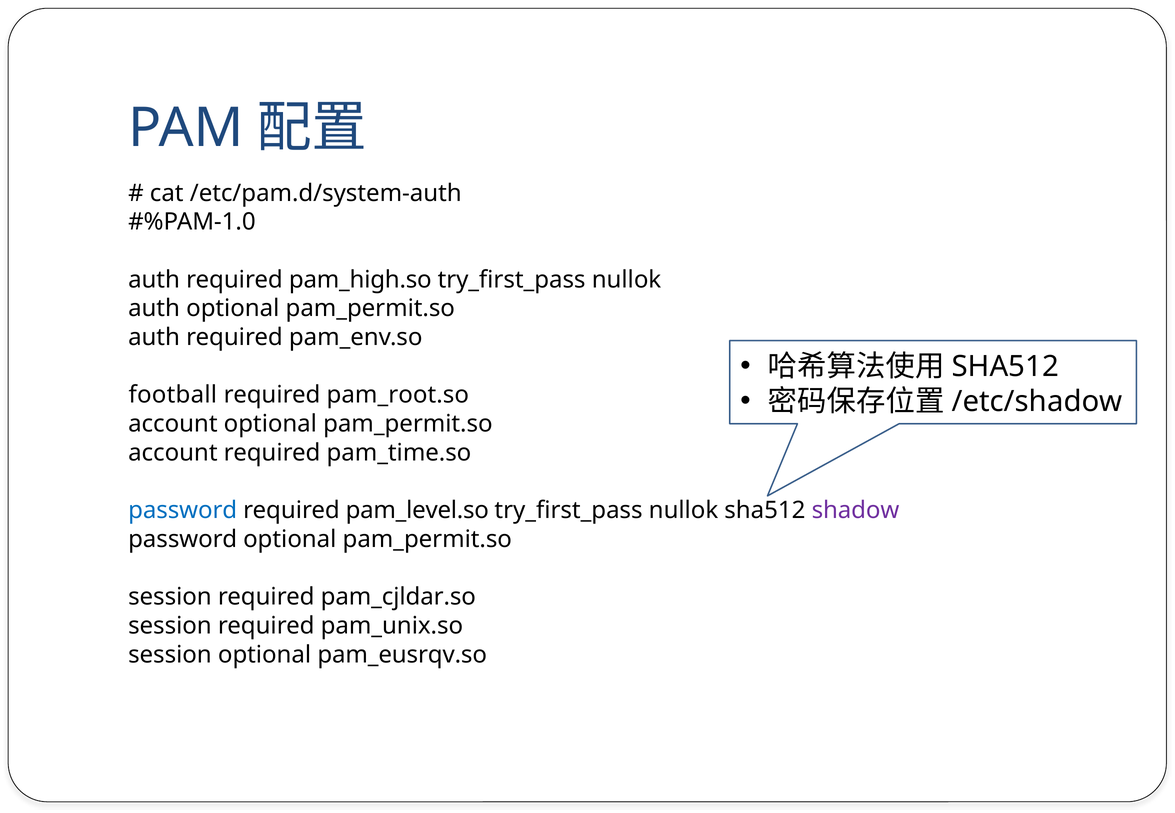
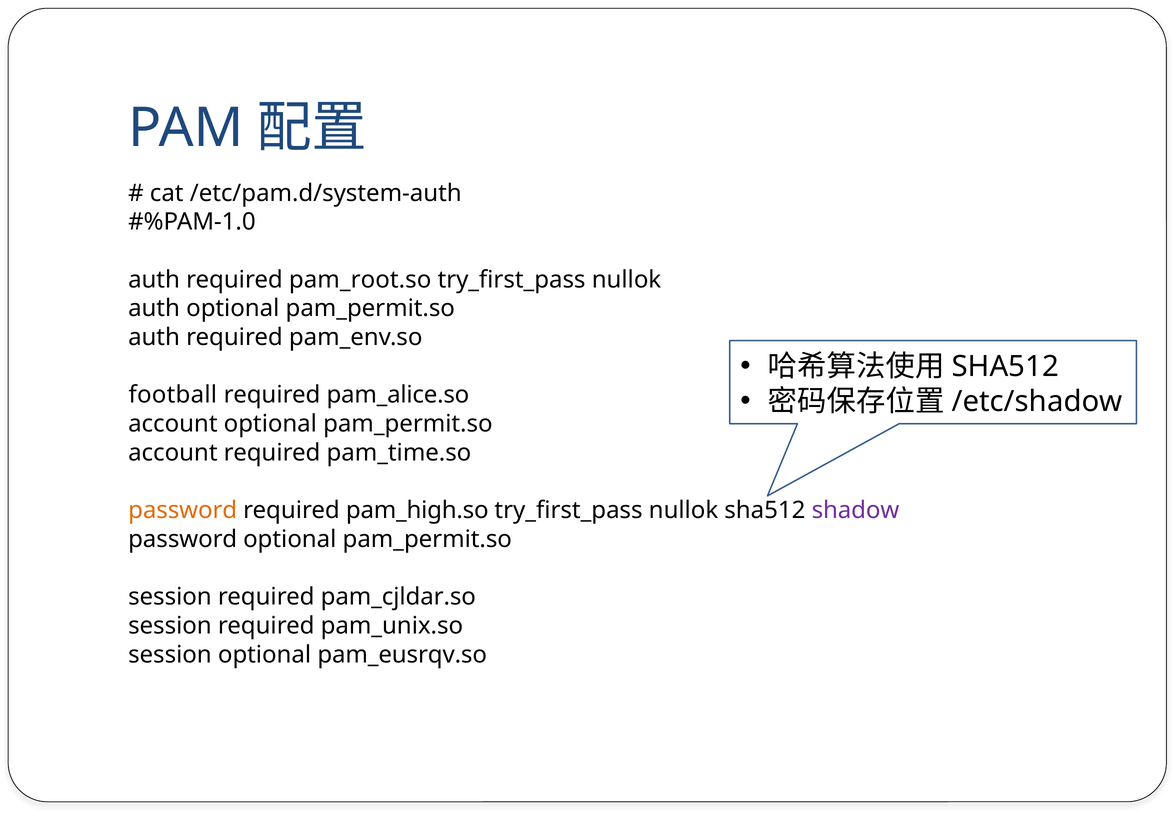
pam_high.so: pam_high.so -> pam_root.so
pam_root.so: pam_root.so -> pam_alice.so
password at (183, 511) colour: blue -> orange
pam_level.so: pam_level.so -> pam_high.so
